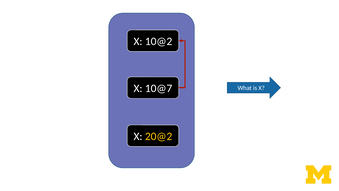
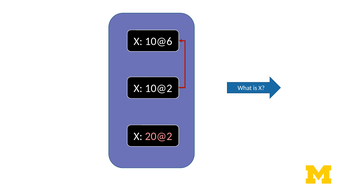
10@2: 10@2 -> 10@6
10@7: 10@7 -> 10@2
20@2 colour: yellow -> pink
